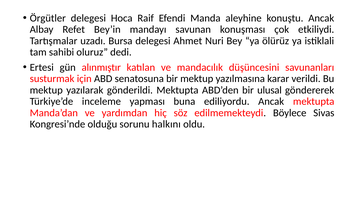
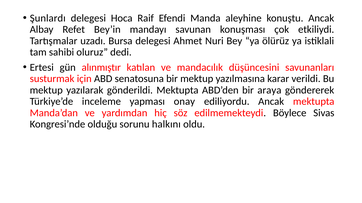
Örgütler: Örgütler -> Şunlardı
ulusal: ulusal -> araya
buna: buna -> onay
